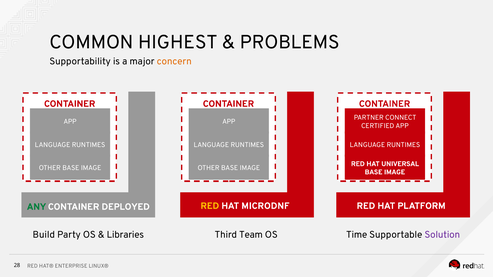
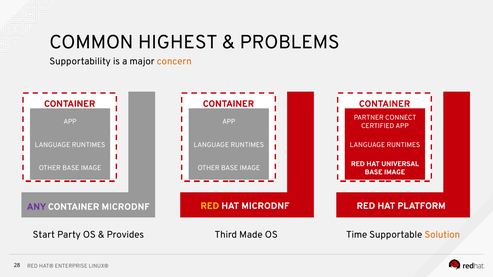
ANY colour: green -> purple
CONTAINER DEPLOYED: DEPLOYED -> MICRODNF
Build: Build -> Start
Libraries: Libraries -> Provides
Team: Team -> Made
Solution colour: purple -> orange
